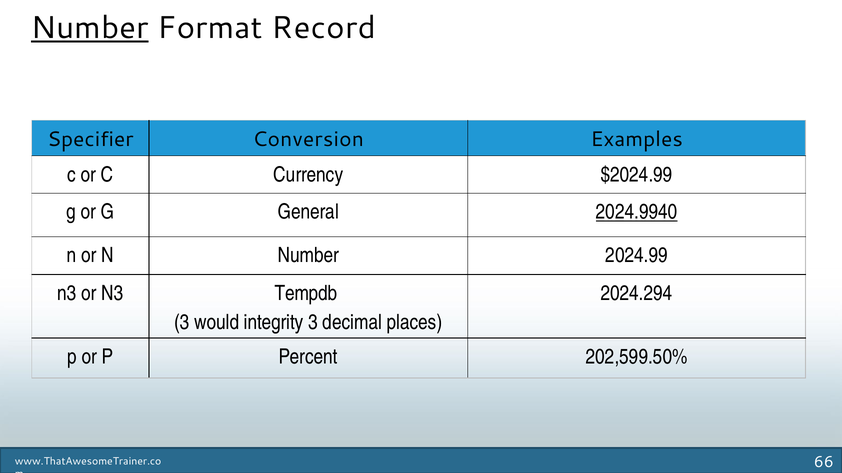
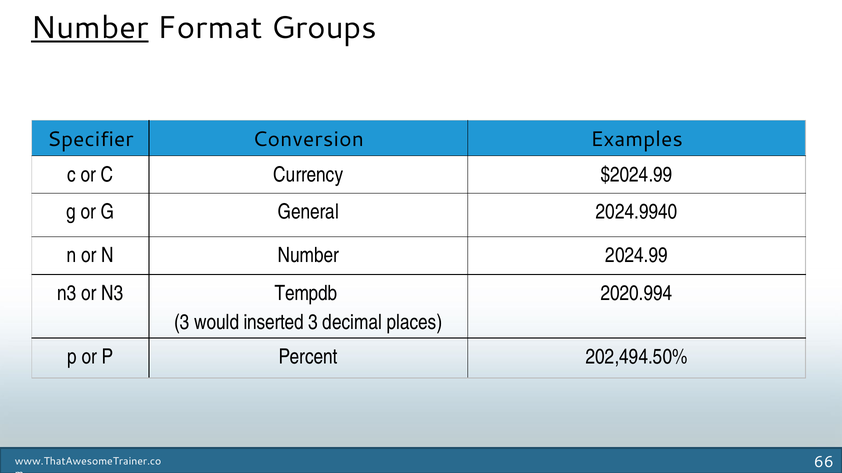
Record: Record -> Groups
2024.9940 underline: present -> none
2024.294: 2024.294 -> 2020.994
integrity: integrity -> inserted
202,599.50%: 202,599.50% -> 202,494.50%
